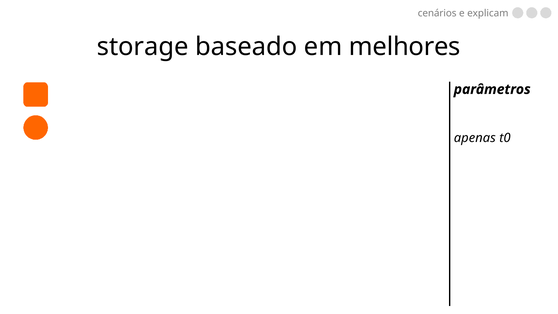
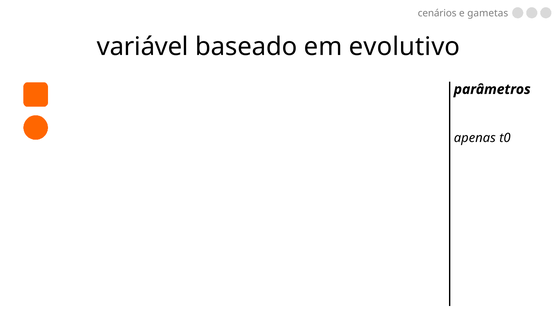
explicam: explicam -> gametas
storage: storage -> variável
melhores: melhores -> evolutivo
